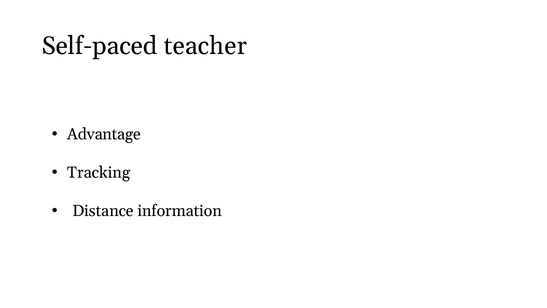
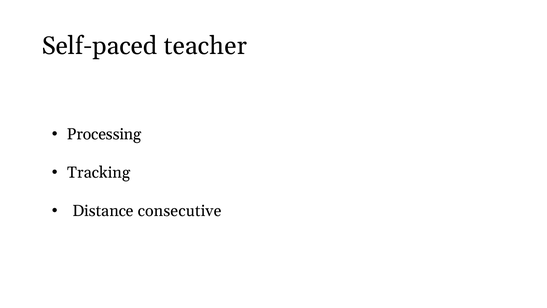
Advantage: Advantage -> Processing
information: information -> consecutive
